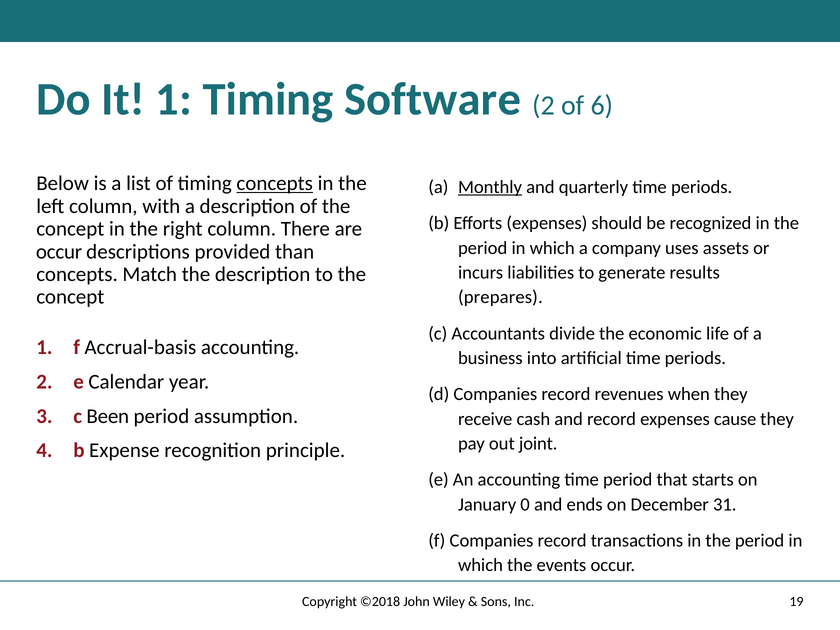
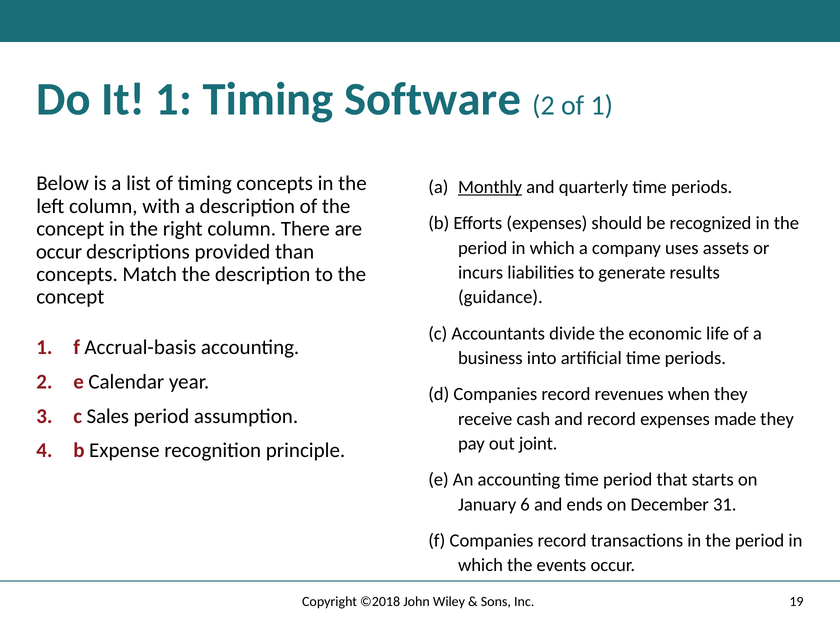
of 6: 6 -> 1
concepts at (275, 184) underline: present -> none
prepares: prepares -> guidance
Been: Been -> Sales
cause: cause -> made
0: 0 -> 6
